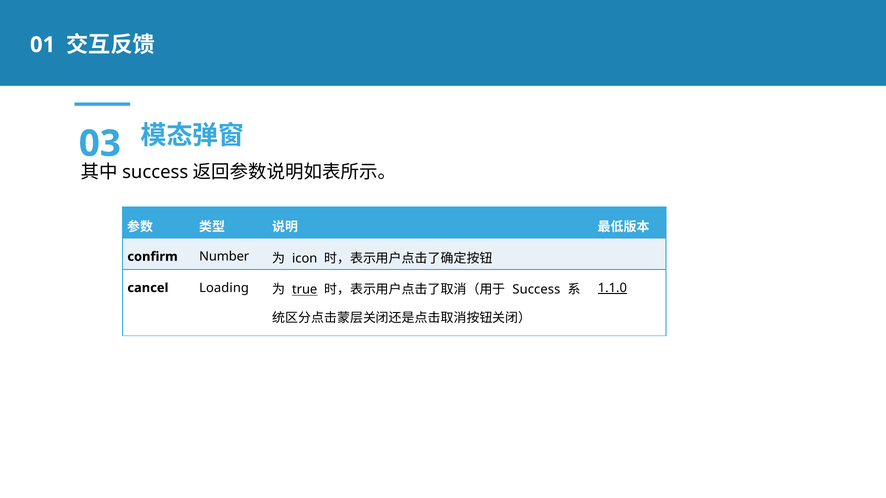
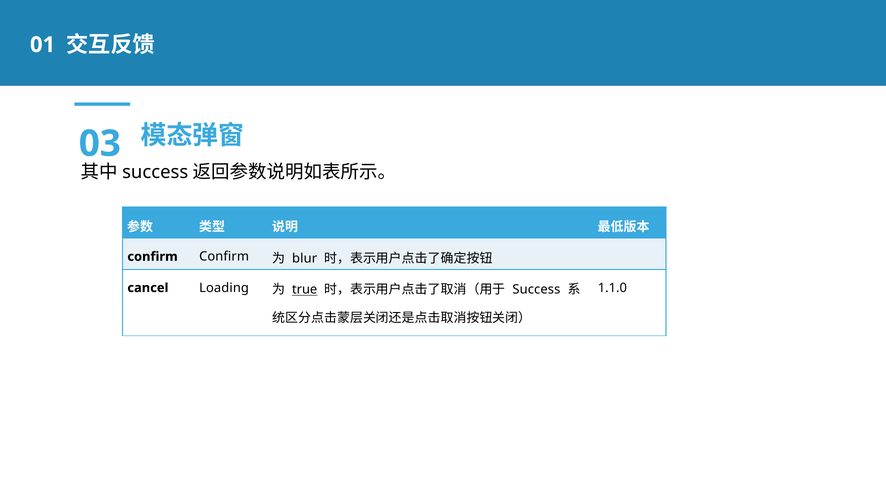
confirm Number: Number -> Confirm
icon: icon -> blur
1.1.0 underline: present -> none
